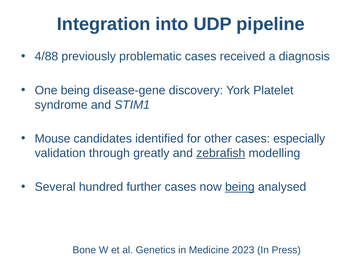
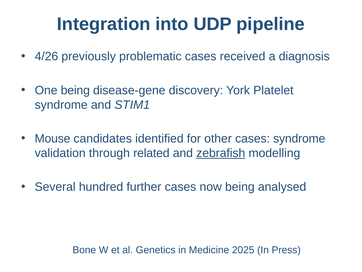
4/88: 4/88 -> 4/26
cases especially: especially -> syndrome
greatly: greatly -> related
being at (240, 187) underline: present -> none
2023: 2023 -> 2025
